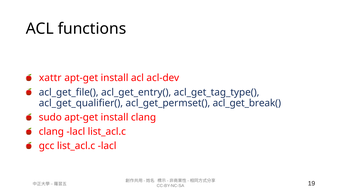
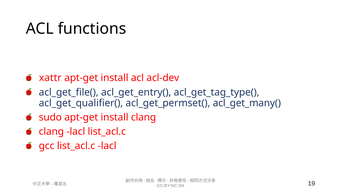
acl_get_break(: acl_get_break( -> acl_get_many(
